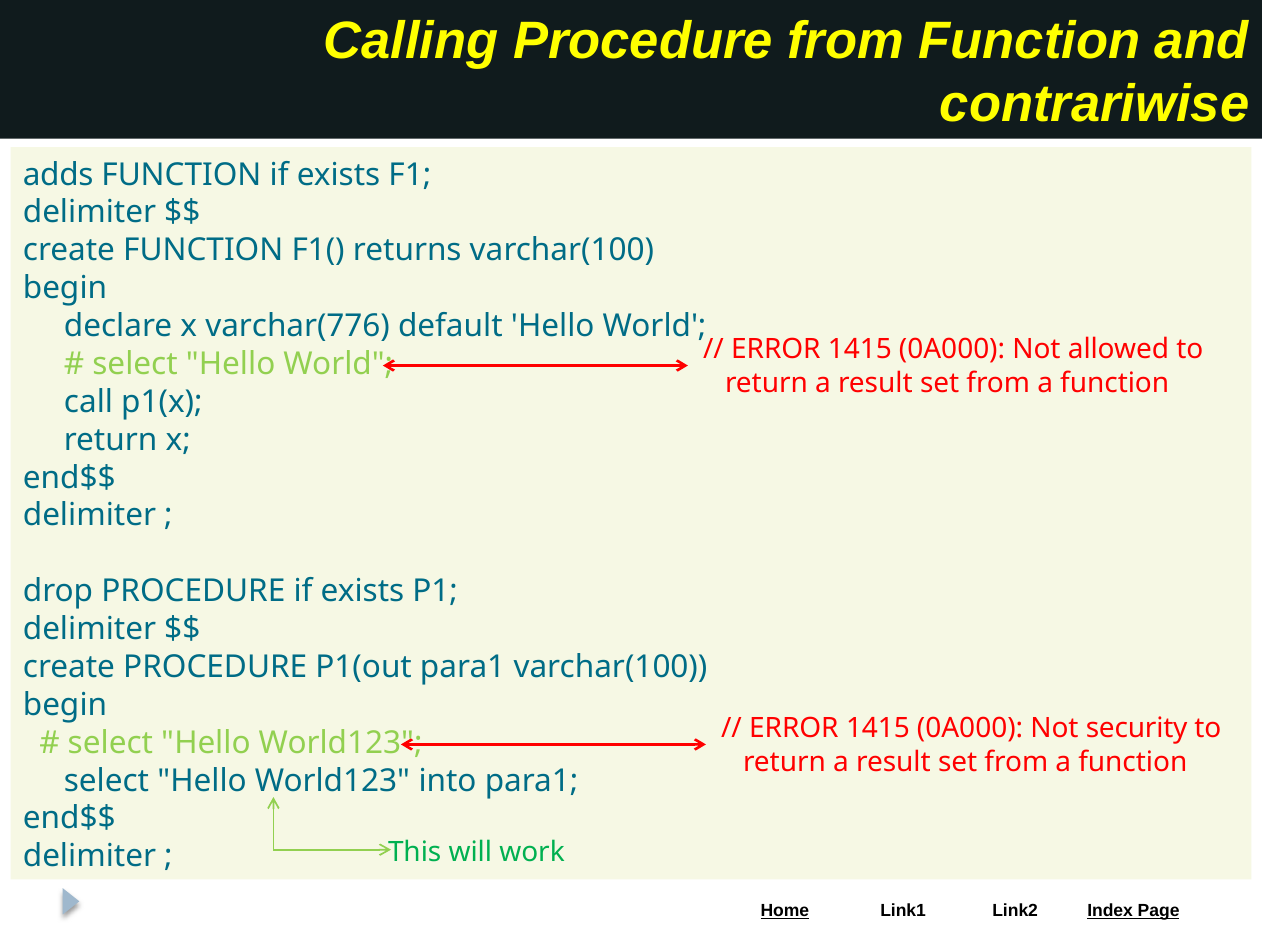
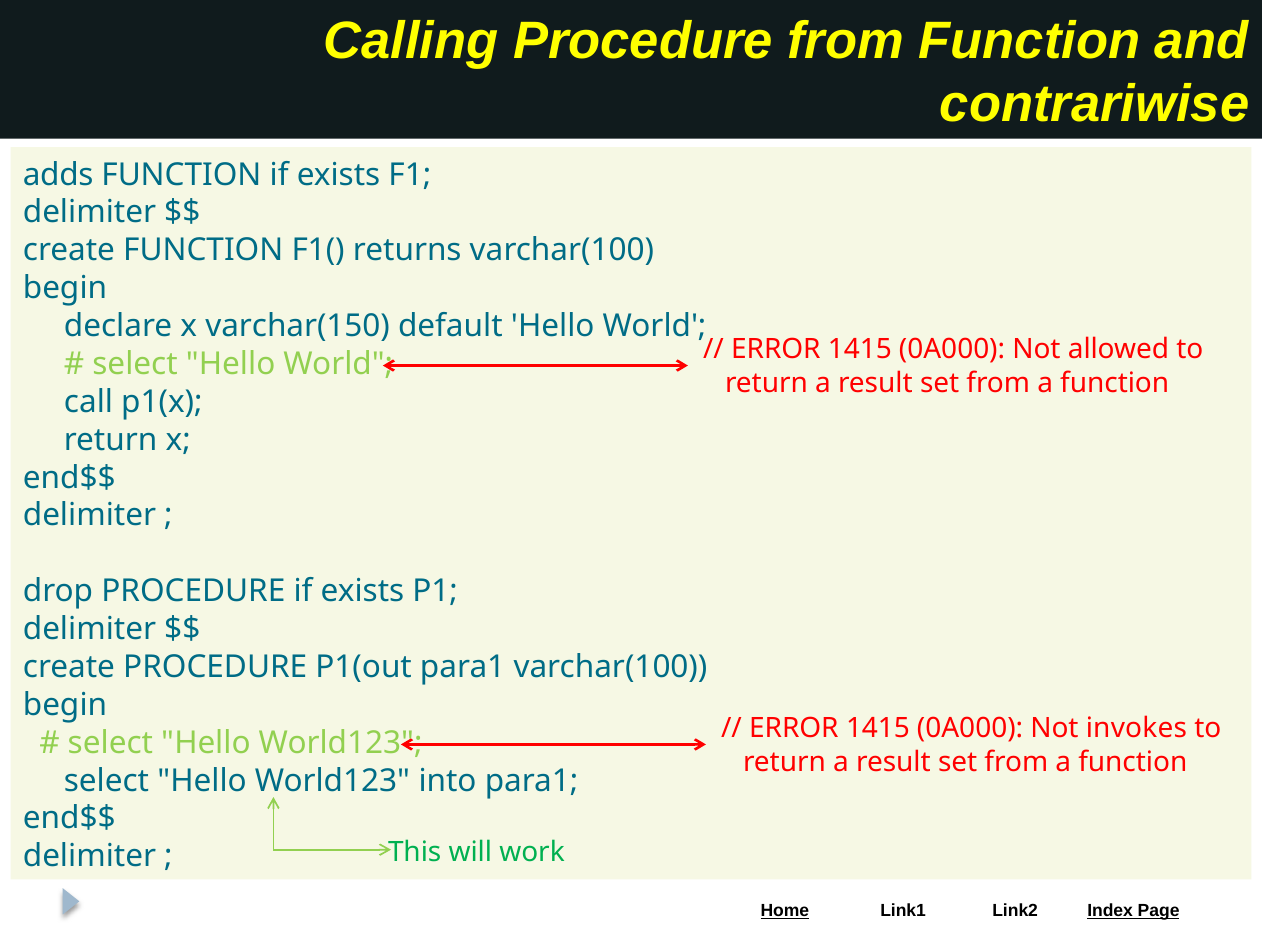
varchar(776: varchar(776 -> varchar(150
security: security -> invokes
